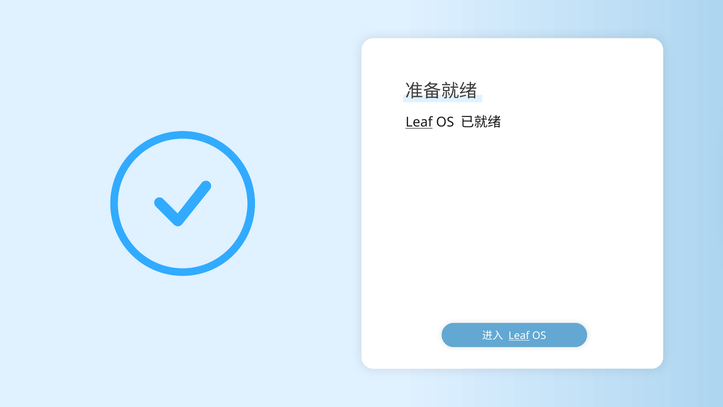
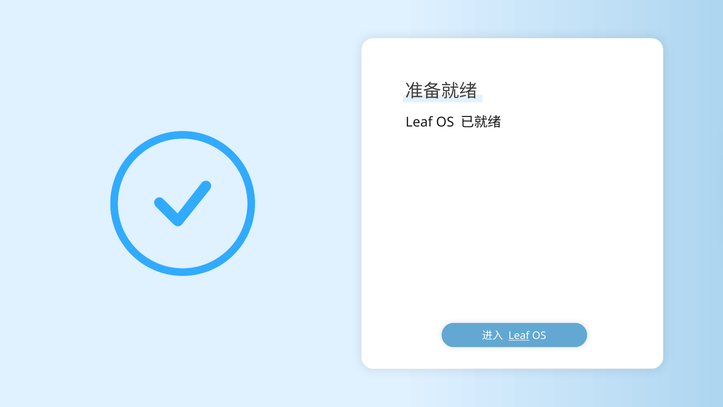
Leaf at (419, 122) underline: present -> none
